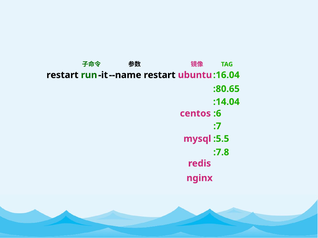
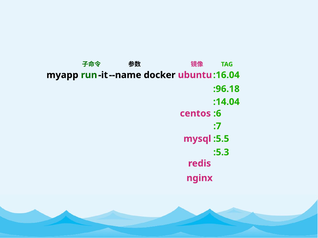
restart at (62, 75): restart -> myapp
name restart: restart -> docker
:80.65: :80.65 -> :96.18
:7.8: :7.8 -> :5.3
